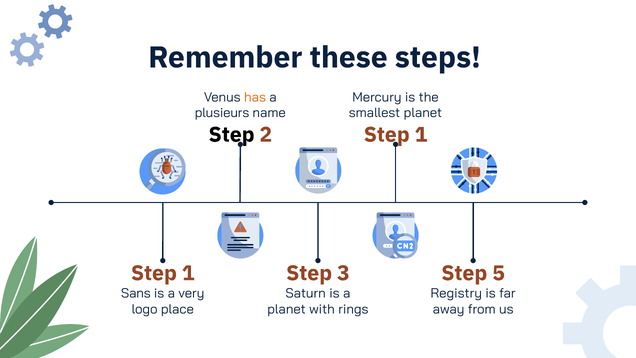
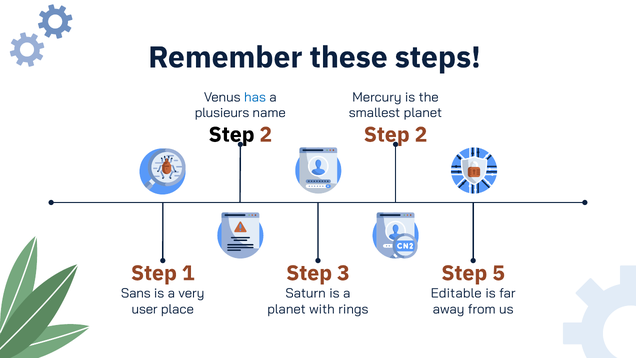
has colour: orange -> blue
2 Step 1: 1 -> 2
Registry: Registry -> Editable
logo: logo -> user
